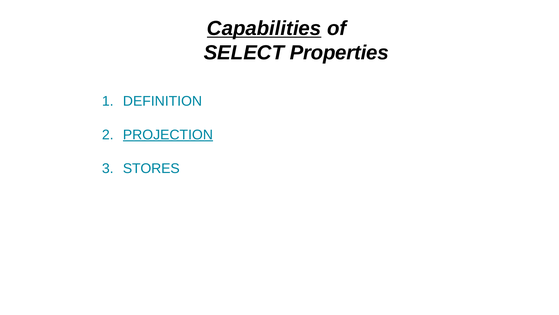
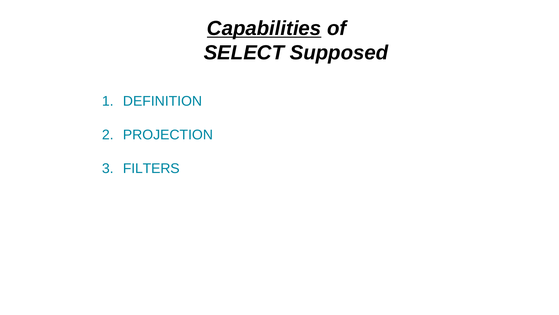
Properties: Properties -> Supposed
PROJECTION underline: present -> none
STORES: STORES -> FILTERS
